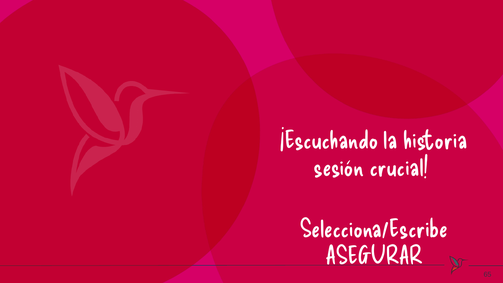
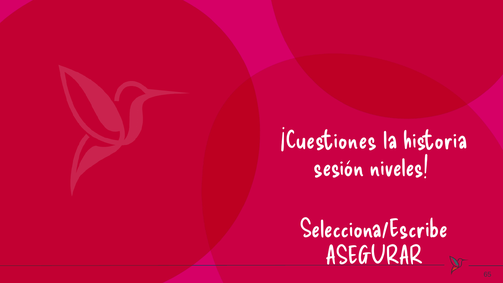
¡Escuchando: ¡Escuchando -> ¡Cuestiones
crucial: crucial -> niveles
